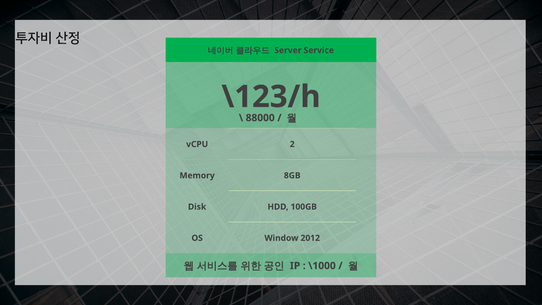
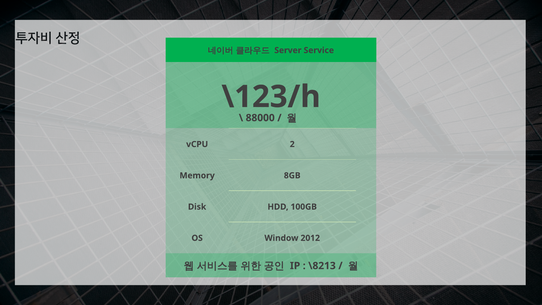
\1000: \1000 -> \8213
